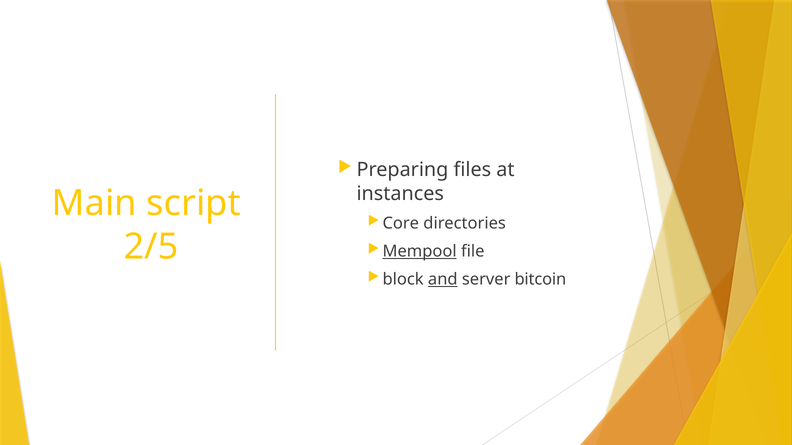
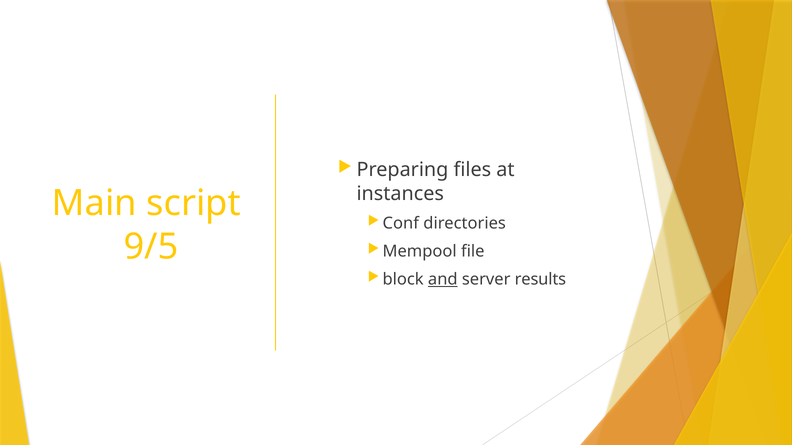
Core: Core -> Conf
2/5: 2/5 -> 9/5
Mempool underline: present -> none
bitcoin: bitcoin -> results
